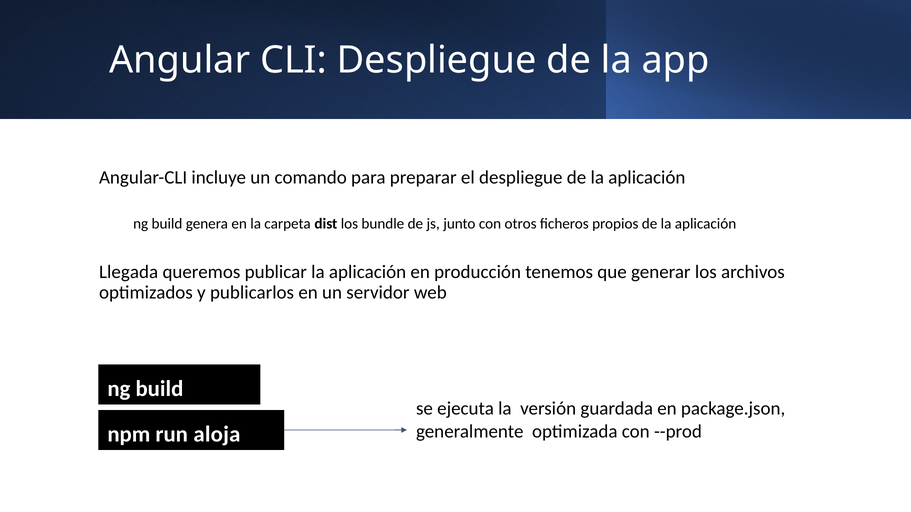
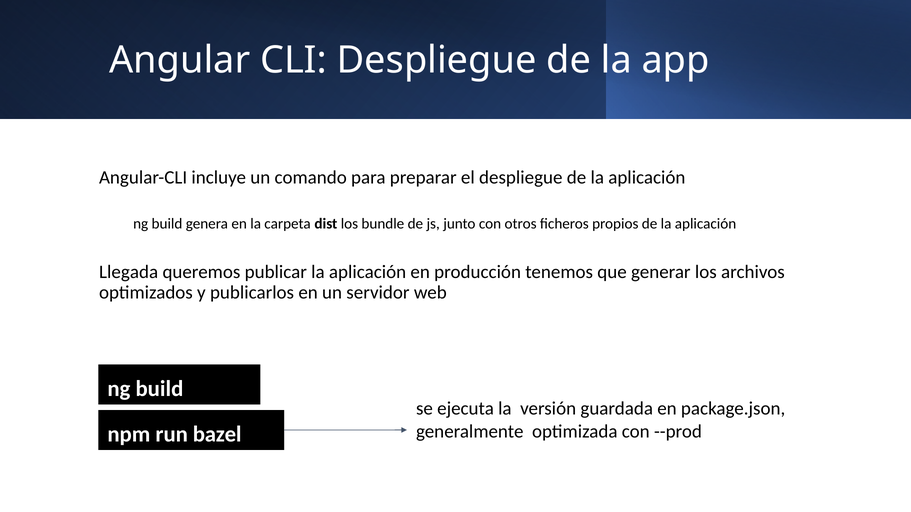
aloja: aloja -> bazel
